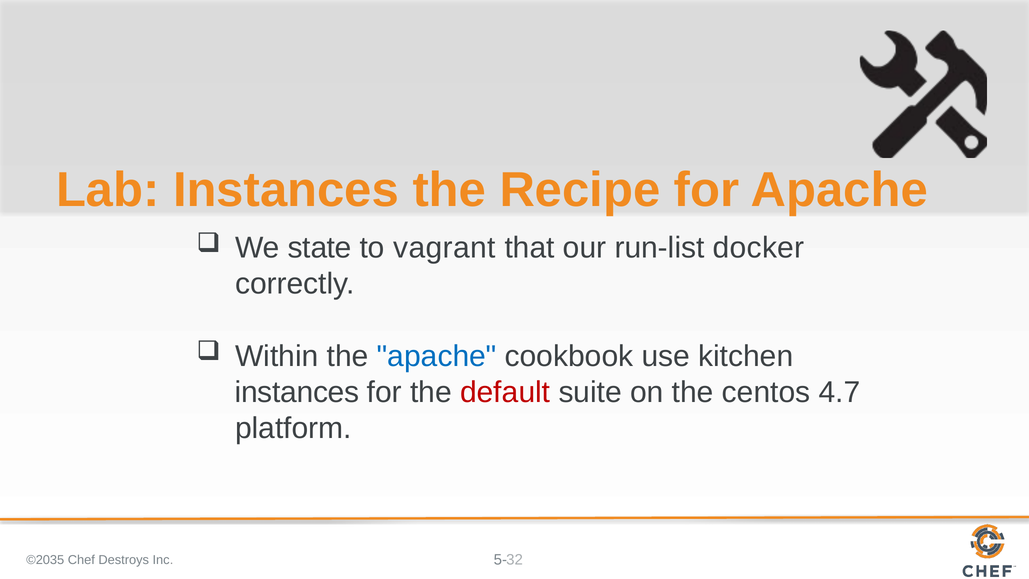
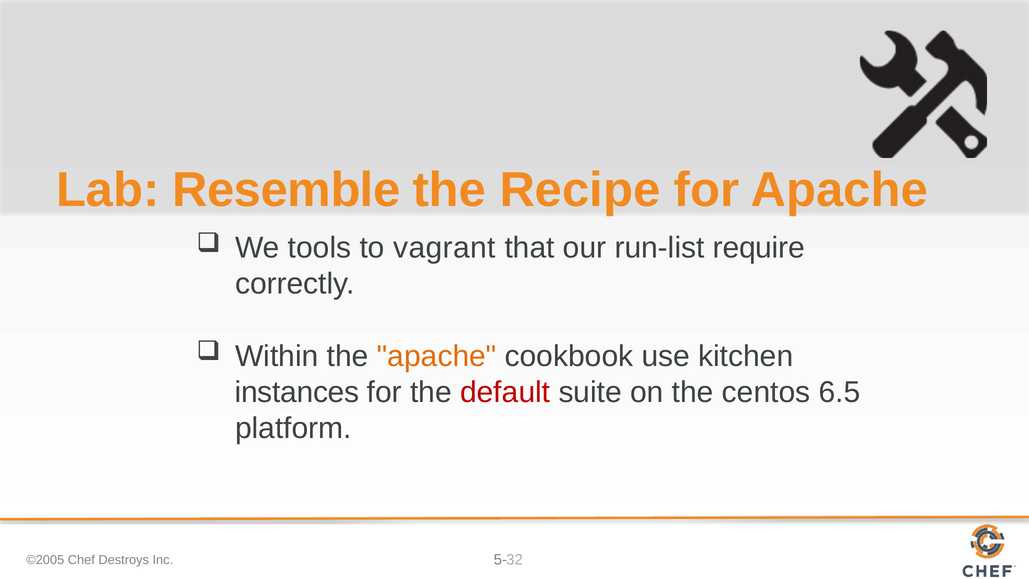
Lab Instances: Instances -> Resemble
state: state -> tools
docker: docker -> require
apache at (437, 356) colour: blue -> orange
4.7: 4.7 -> 6.5
©2035: ©2035 -> ©2005
